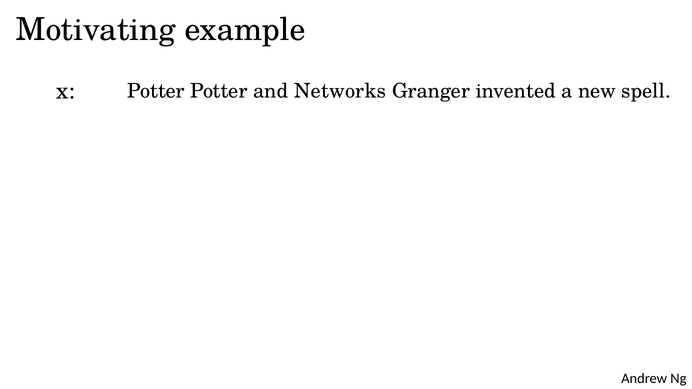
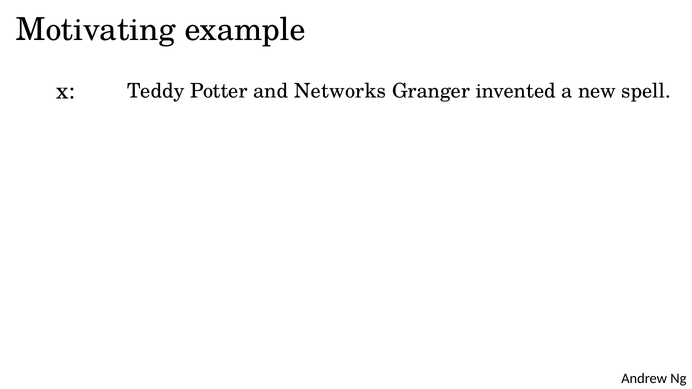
x Potter: Potter -> Teddy
